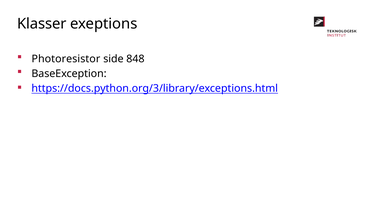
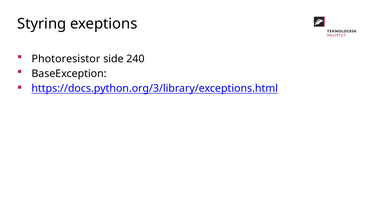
Klasser: Klasser -> Styring
848: 848 -> 240
